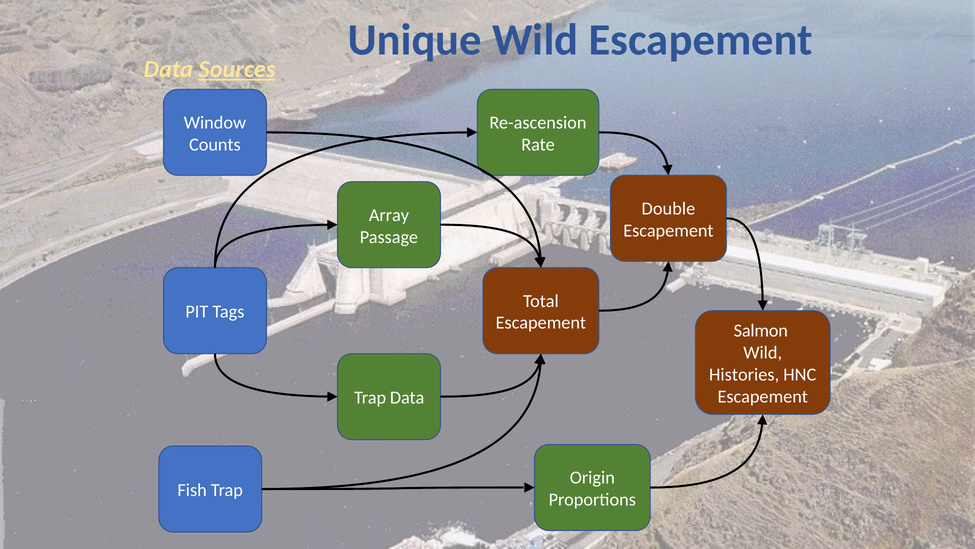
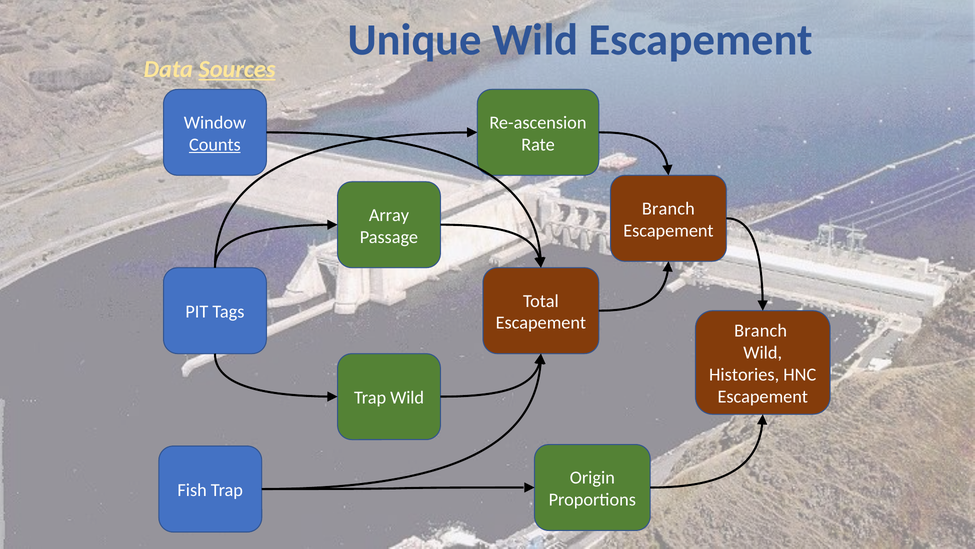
Counts underline: none -> present
Double at (668, 208): Double -> Branch
Salmon at (761, 330): Salmon -> Branch
Trap Data: Data -> Wild
